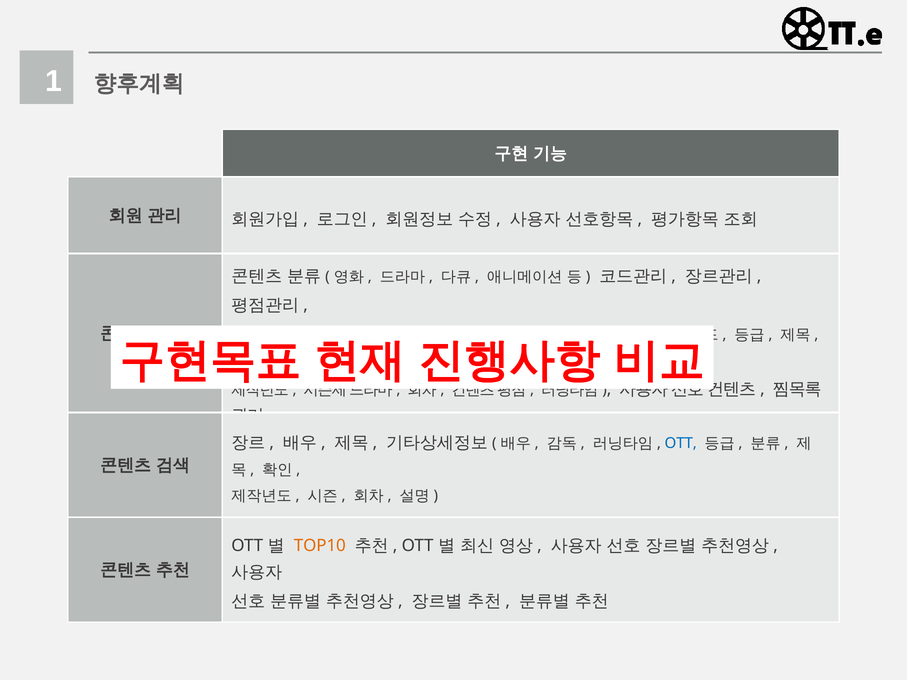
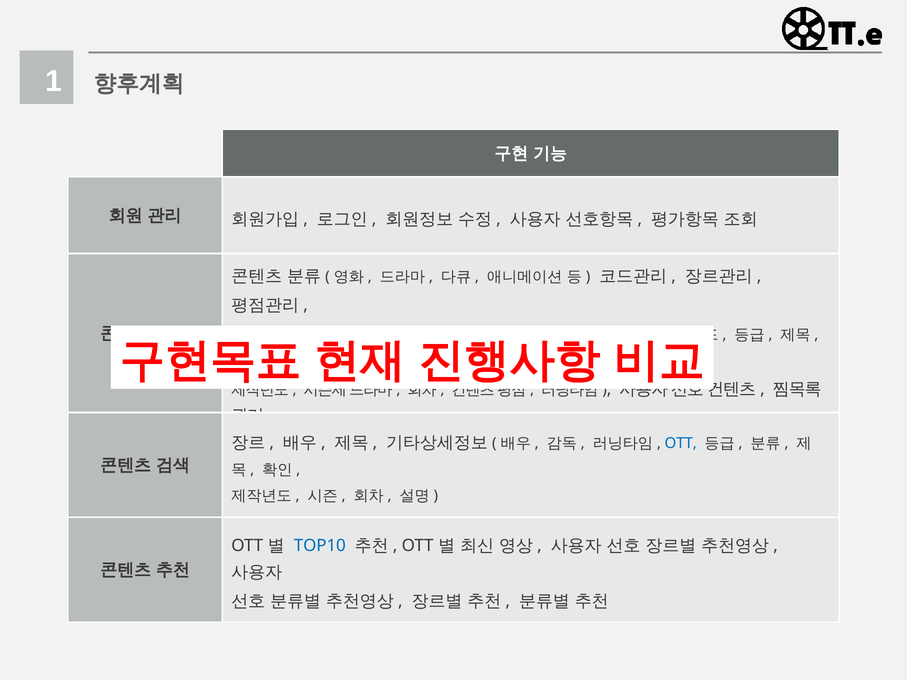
TOP10 colour: orange -> blue
